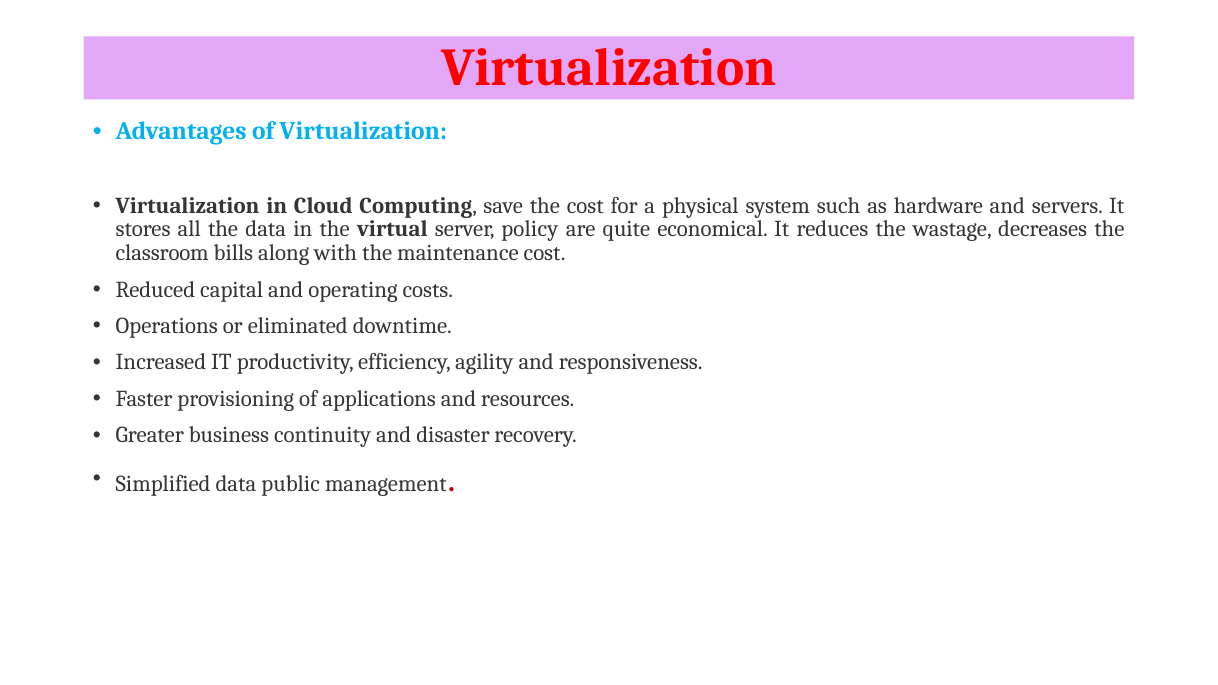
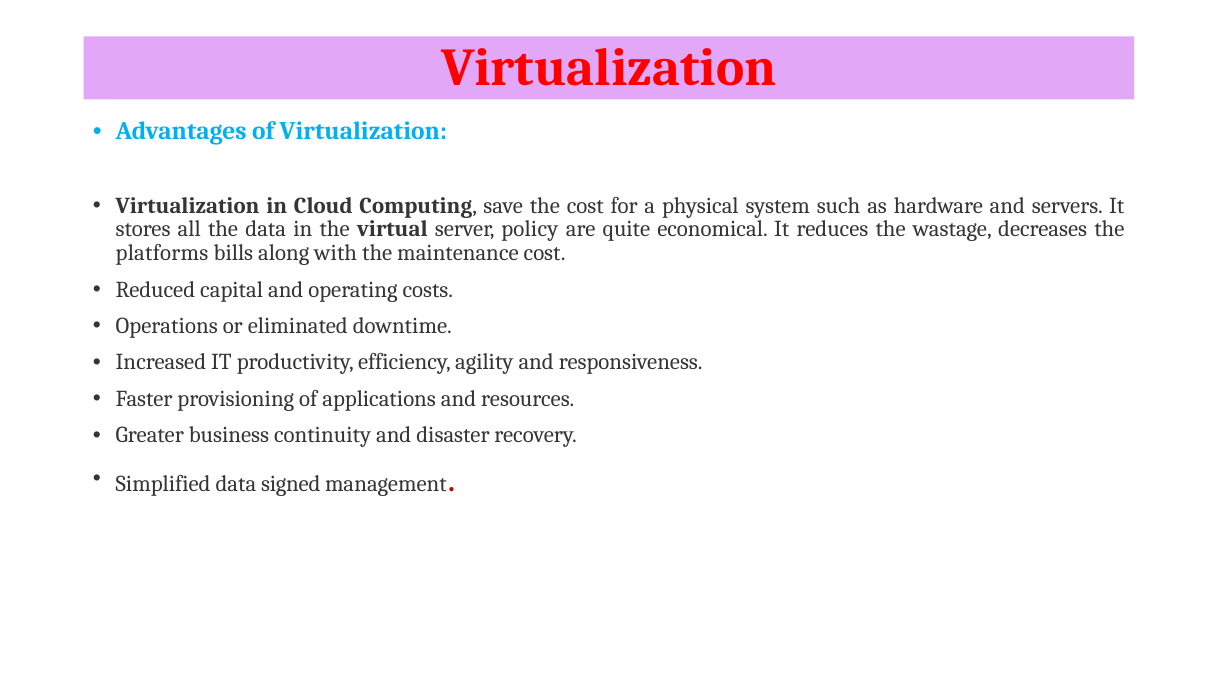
classroom: classroom -> platforms
public: public -> signed
